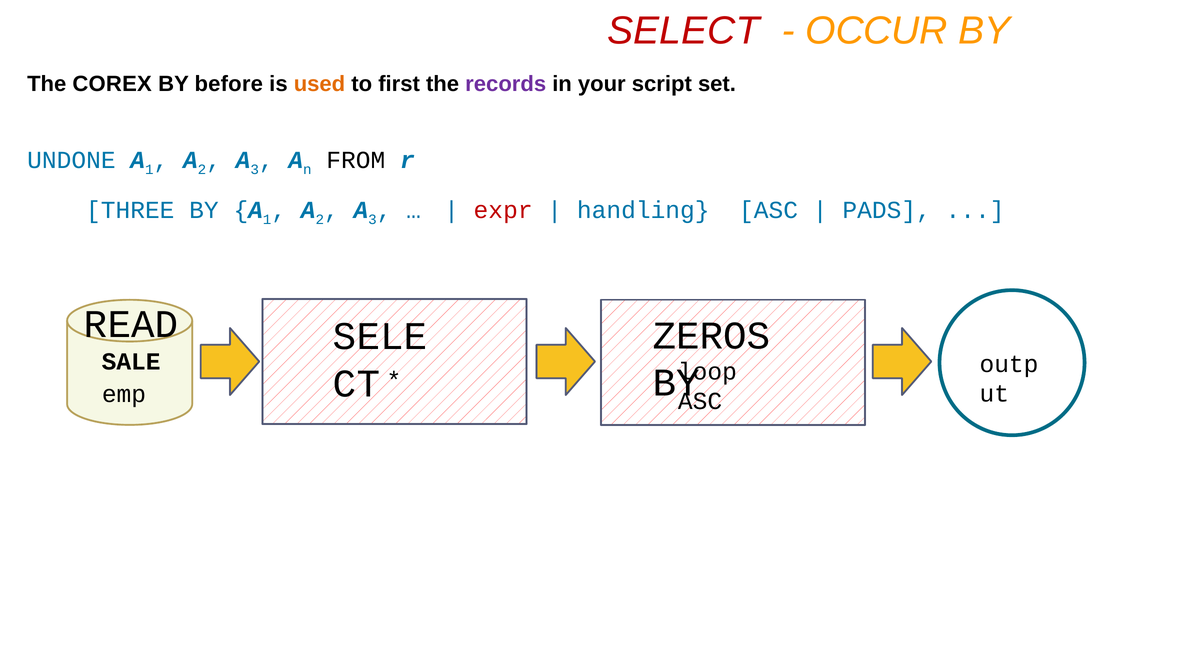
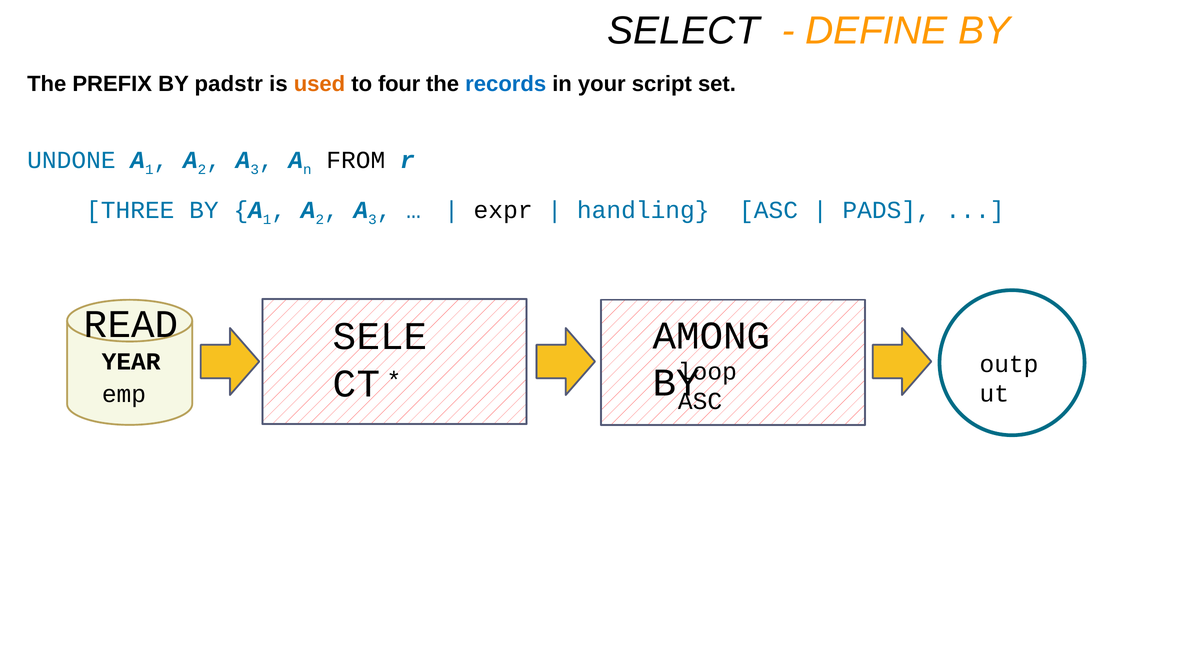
SELECT colour: red -> black
OCCUR: OCCUR -> DEFINE
COREX: COREX -> PREFIX
before: before -> padstr
first: first -> four
records colour: purple -> blue
expr colour: red -> black
ZEROS: ZEROS -> AMONG
SALE: SALE -> YEAR
